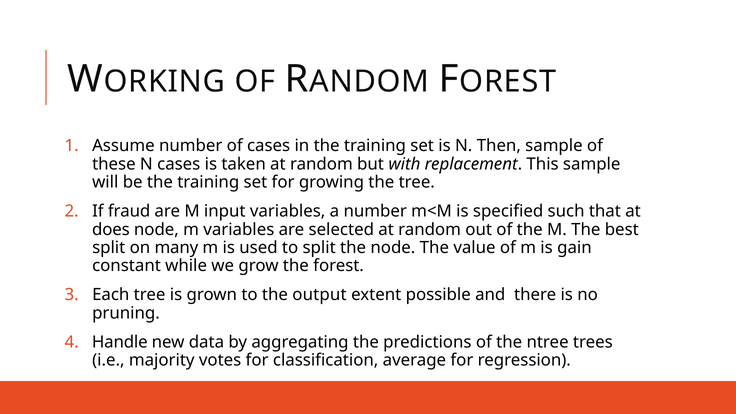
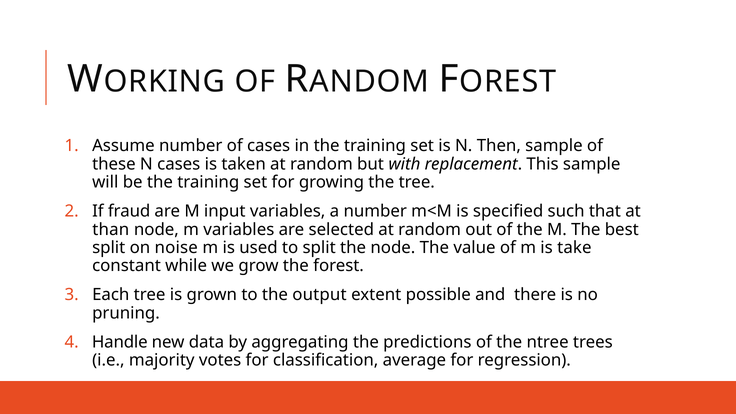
does: does -> than
many: many -> noise
gain: gain -> take
